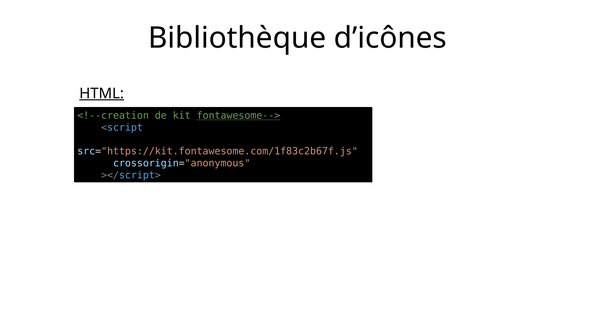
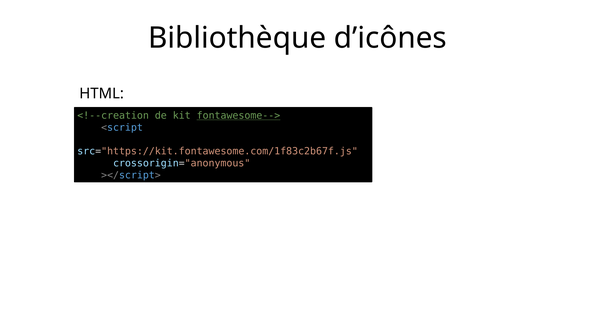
HTML underline: present -> none
